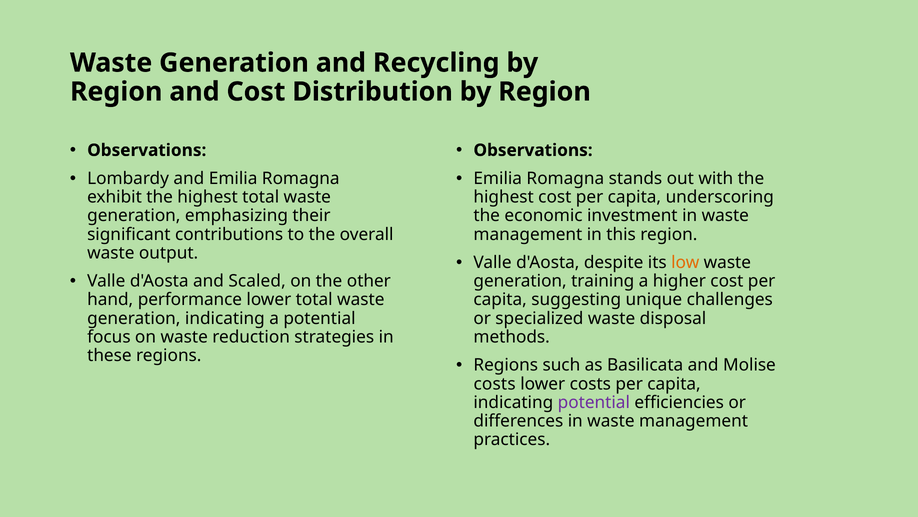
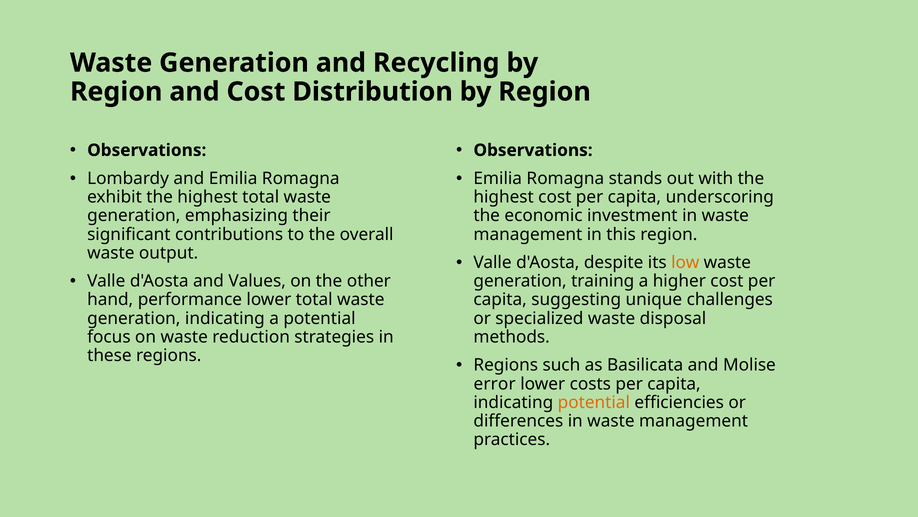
Scaled: Scaled -> Values
costs at (495, 383): costs -> error
potential at (594, 402) colour: purple -> orange
